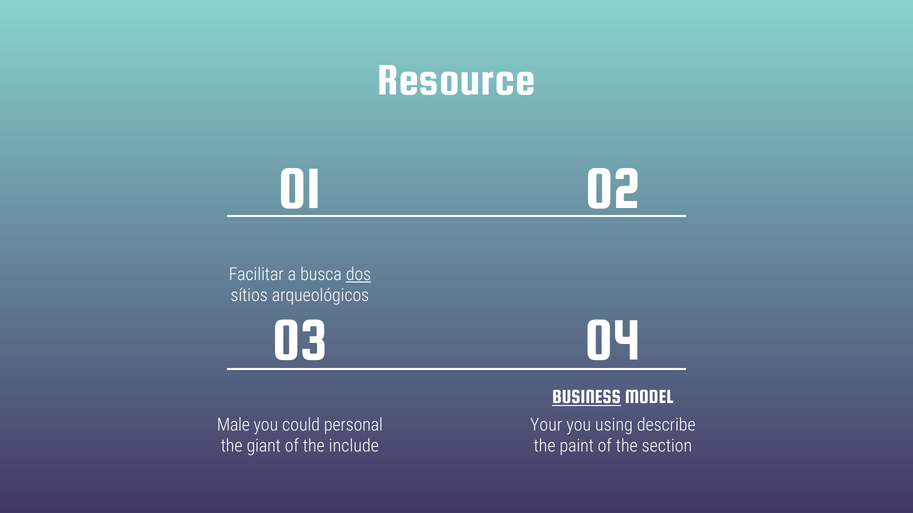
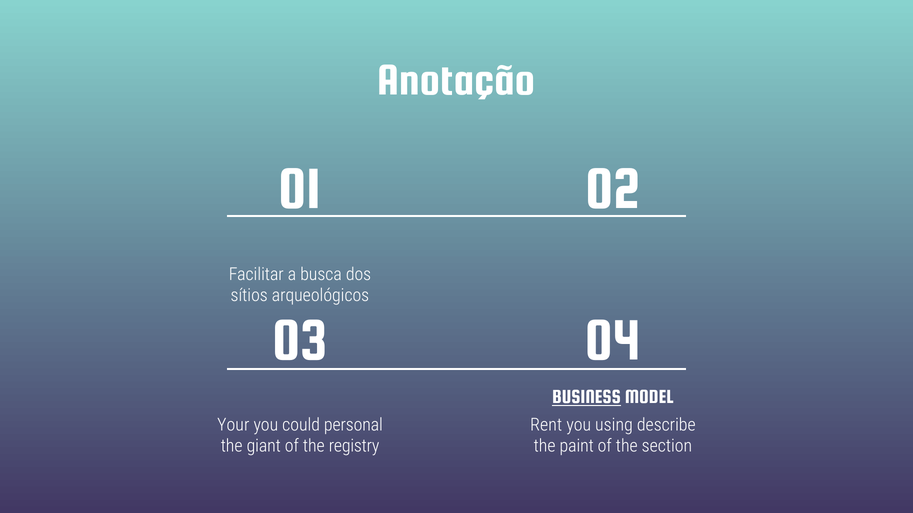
Resource: Resource -> Anotação
dos underline: present -> none
Male: Male -> Your
Your: Your -> Rent
include: include -> registry
